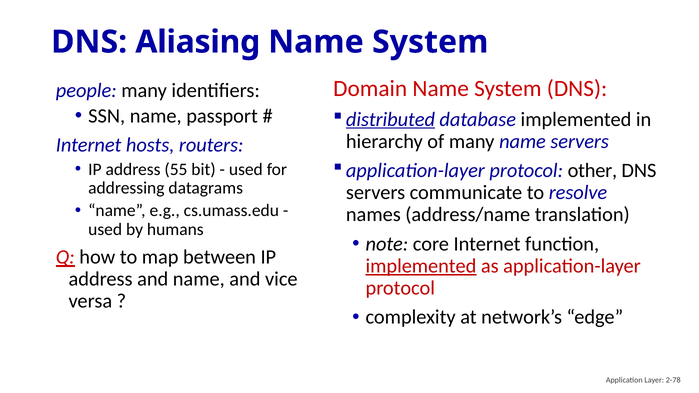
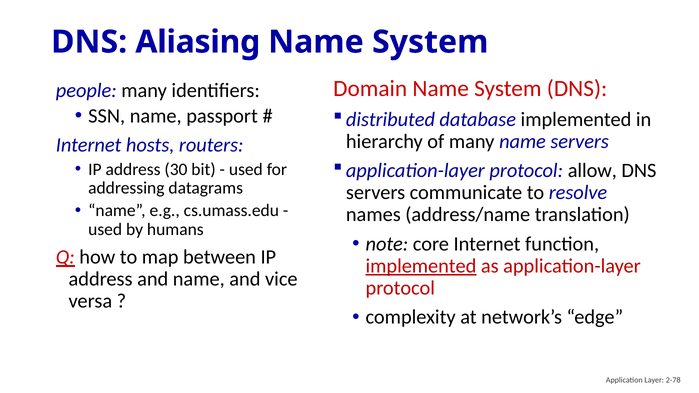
distributed underline: present -> none
other: other -> allow
55: 55 -> 30
